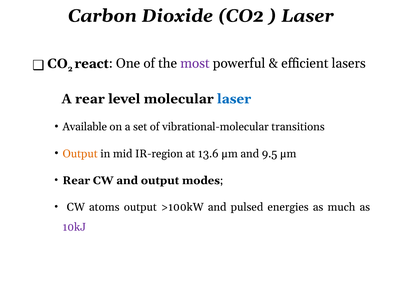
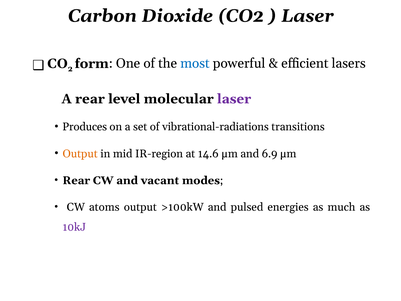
react: react -> form
most colour: purple -> blue
laser at (234, 99) colour: blue -> purple
Available: Available -> Produces
vibrational-molecular: vibrational-molecular -> vibrational-radiations
13.6: 13.6 -> 14.6
9.5: 9.5 -> 6.9
and output: output -> vacant
